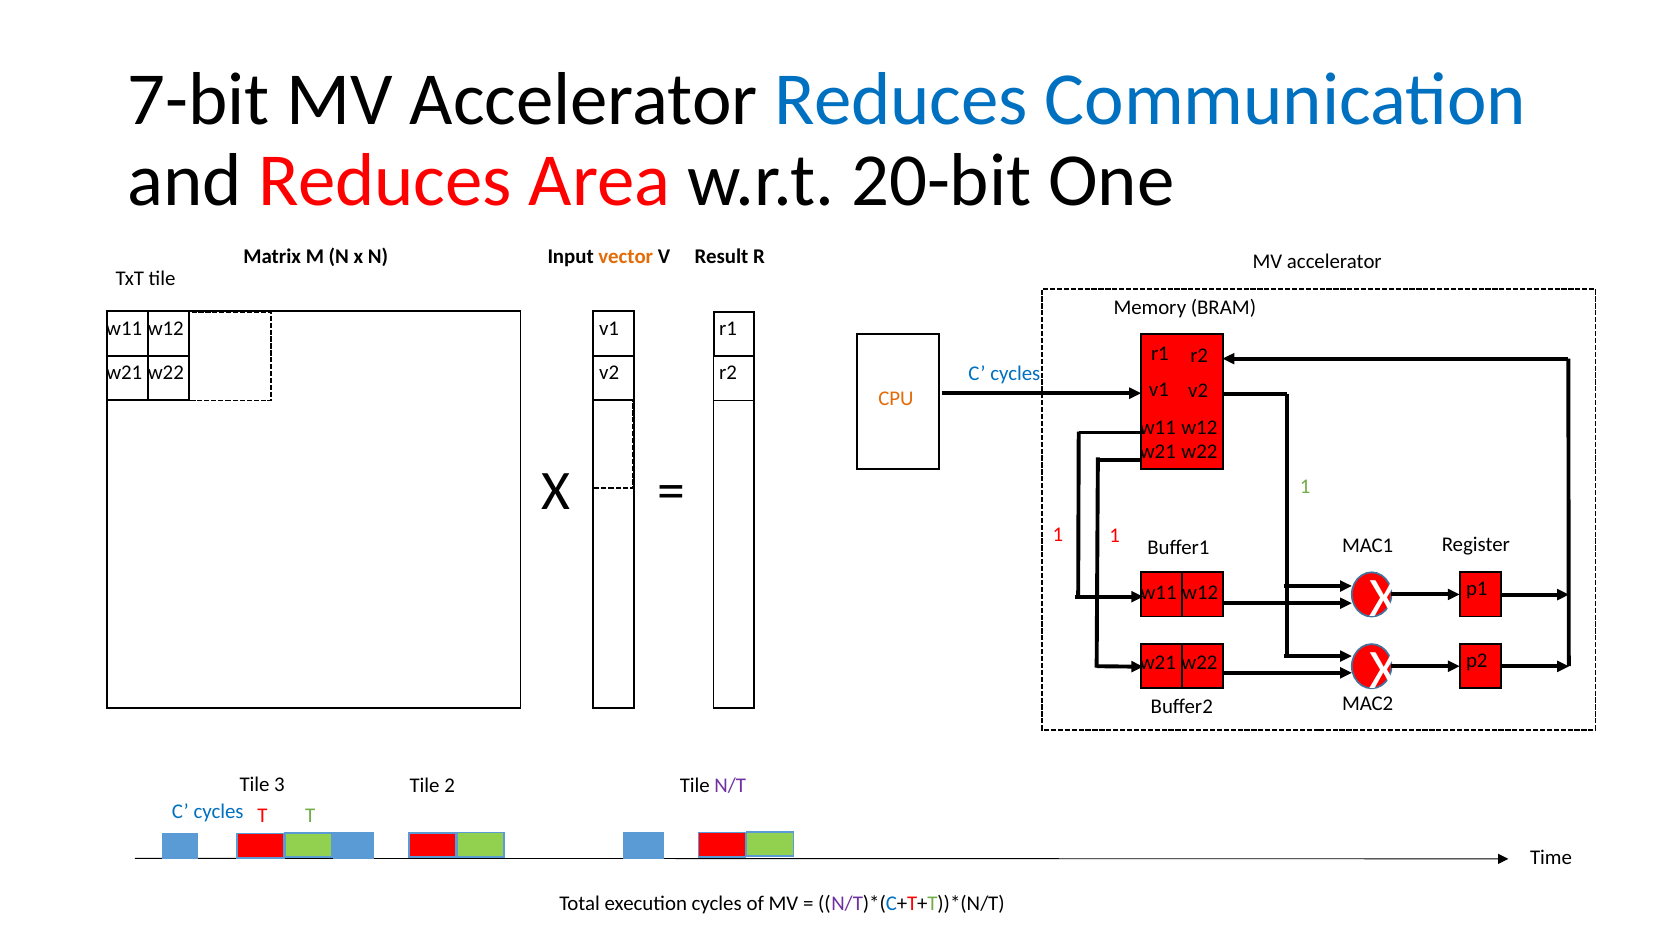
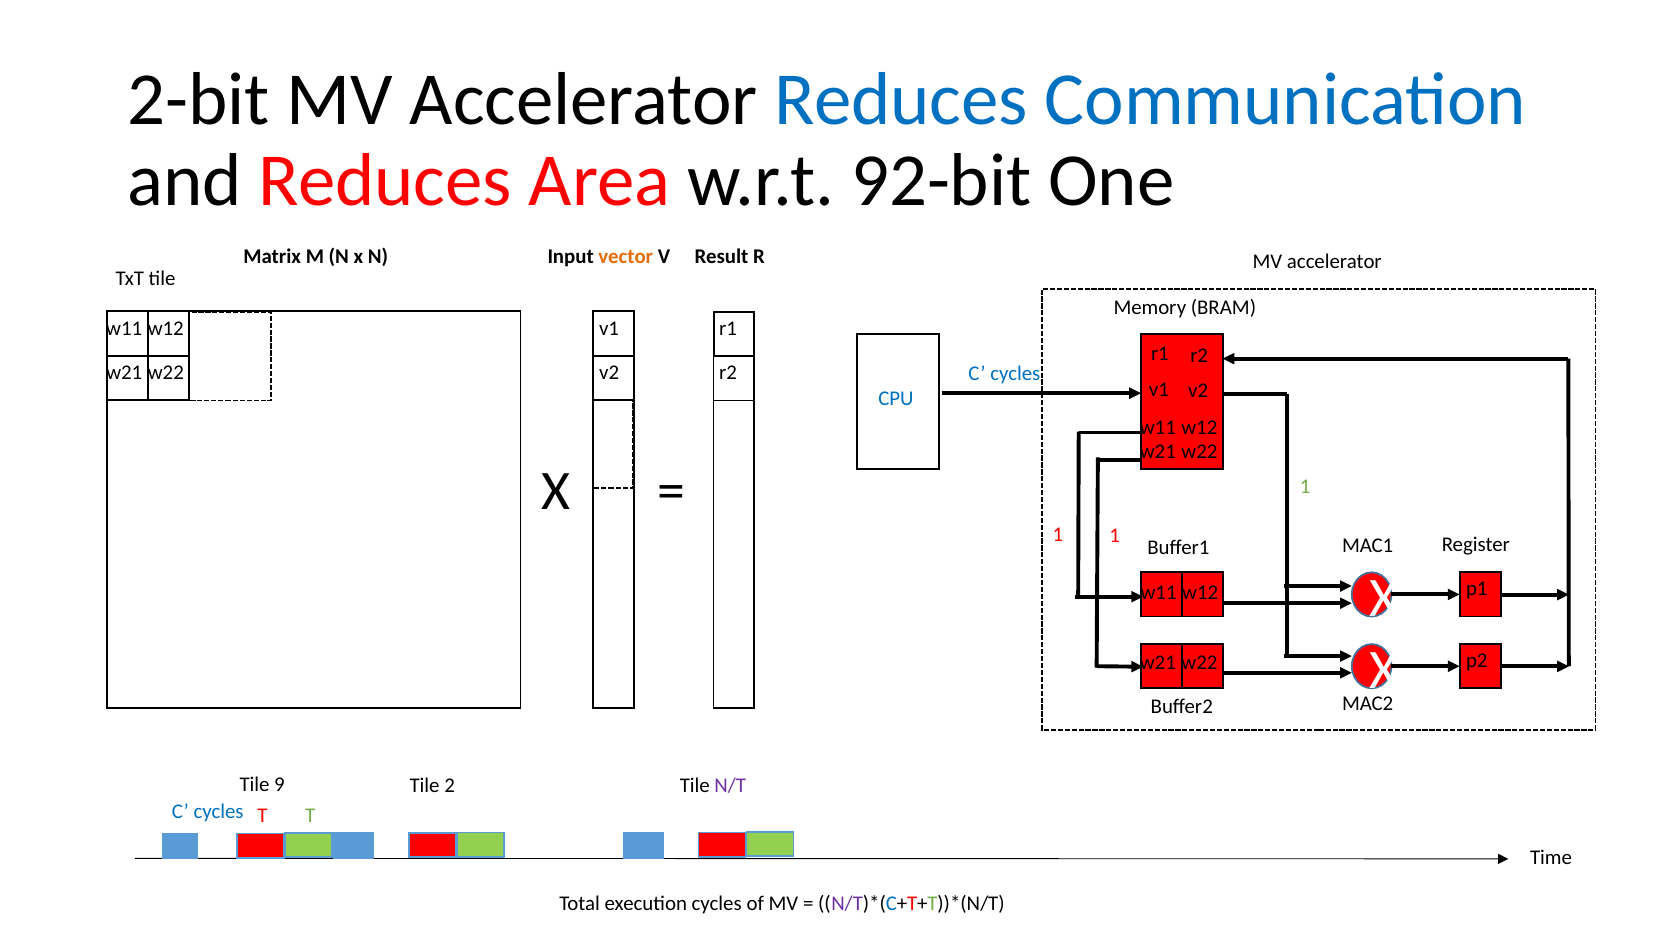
7-bit: 7-bit -> 2-bit
20-bit: 20-bit -> 92-bit
CPU colour: orange -> blue
3: 3 -> 9
